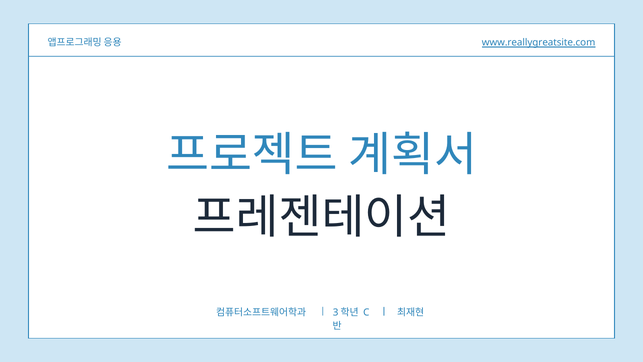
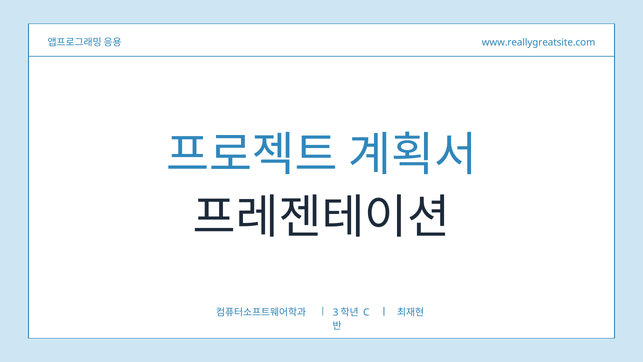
www.reallygreatsite.com underline: present -> none
